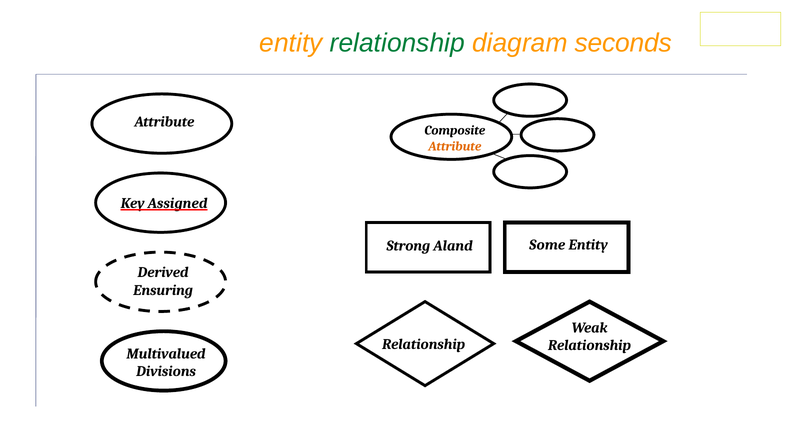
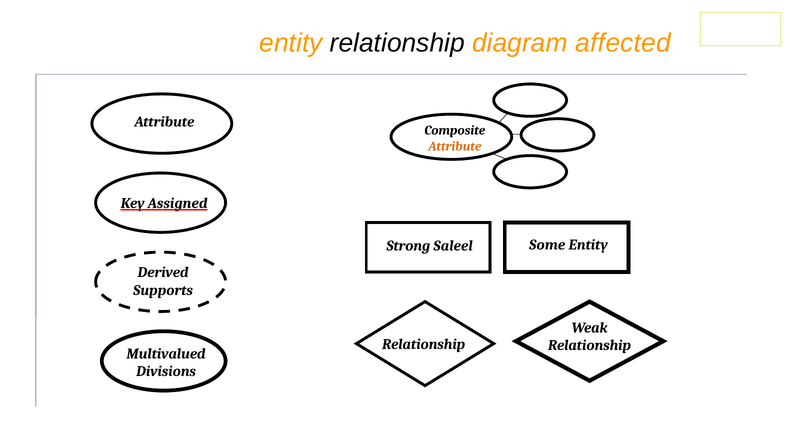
relationship at (397, 43) colour: green -> black
seconds: seconds -> affected
Aland: Aland -> Saleel
Ensuring: Ensuring -> Supports
